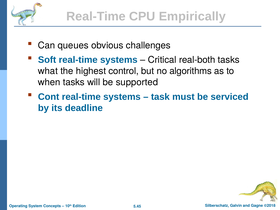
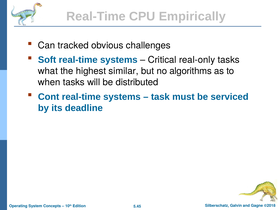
queues: queues -> tracked
real-both: real-both -> real-only
control: control -> similar
supported: supported -> distributed
